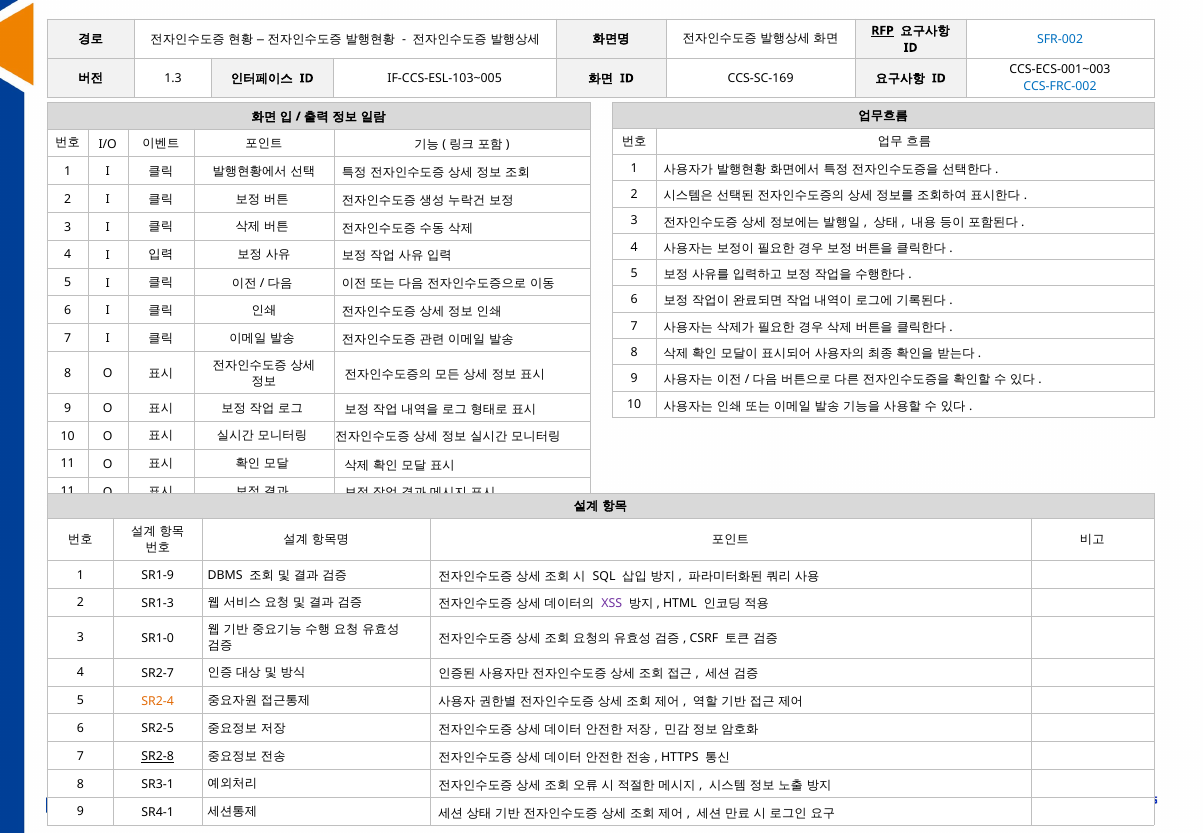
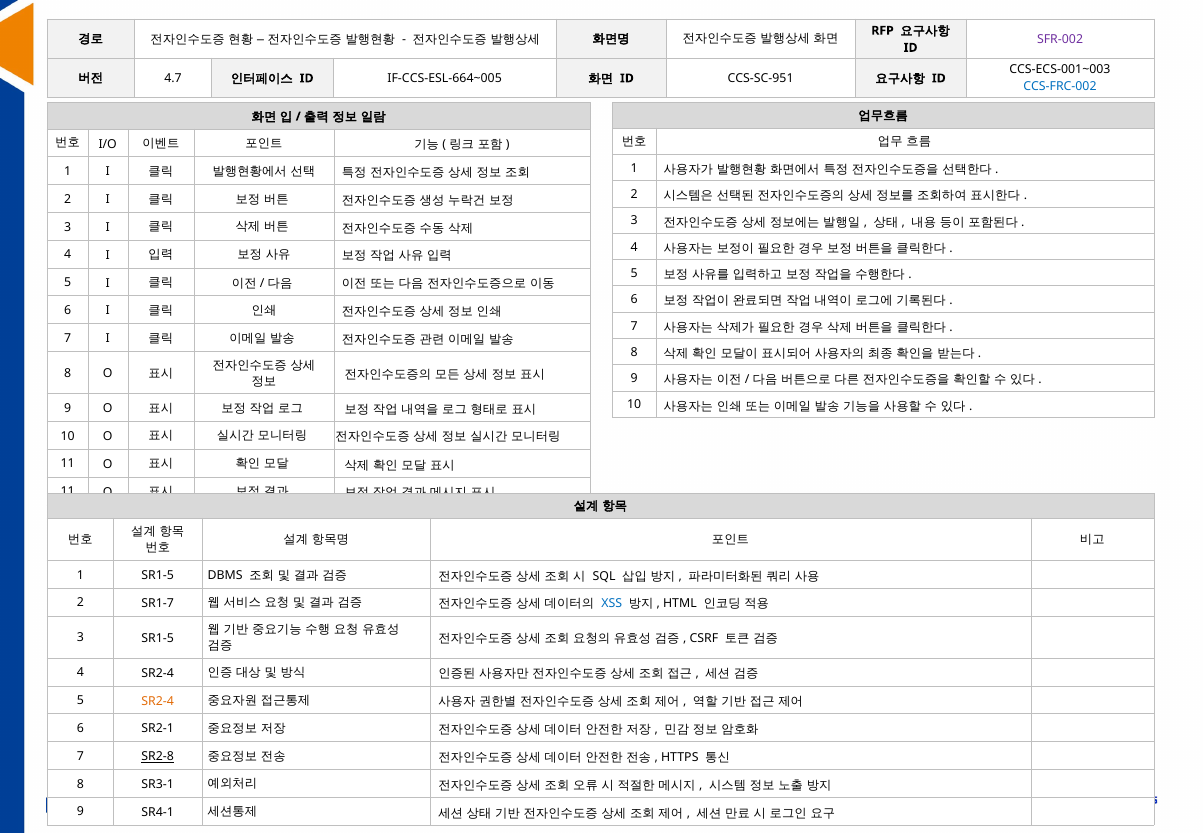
RFP underline: present -> none
SFR-002 colour: blue -> purple
1.3: 1.3 -> 4.7
IF-CCS-ESL-103~005: IF-CCS-ESL-103~005 -> IF-CCS-ESL-664~005
CCS-SC-169: CCS-SC-169 -> CCS-SC-951
1 SR1-9: SR1-9 -> SR1-5
SR1-3: SR1-3 -> SR1-7
XSS colour: purple -> blue
3 SR1-0: SR1-0 -> SR1-5
4 SR2-7: SR2-7 -> SR2-4
SR2-5: SR2-5 -> SR2-1
